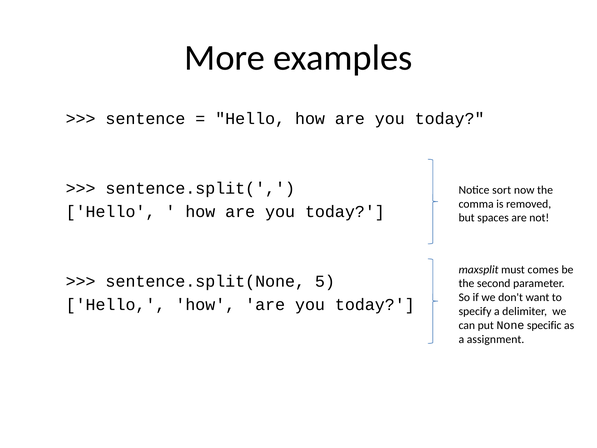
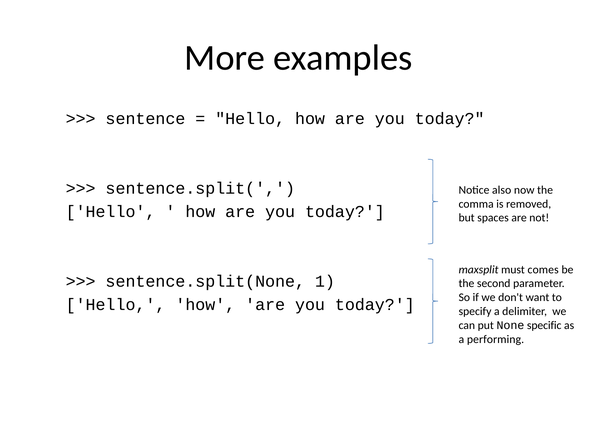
sort: sort -> also
5: 5 -> 1
assignment: assignment -> performing
